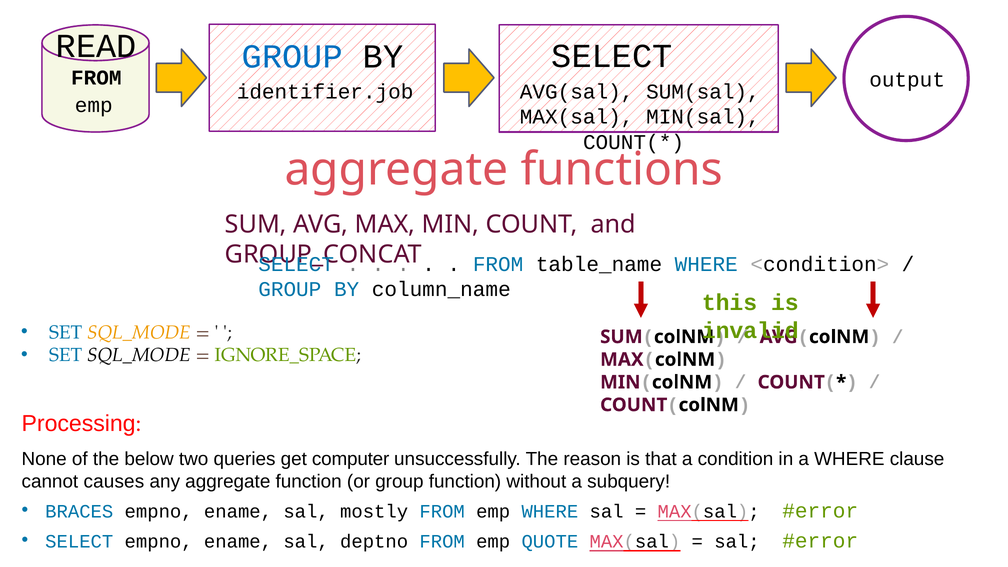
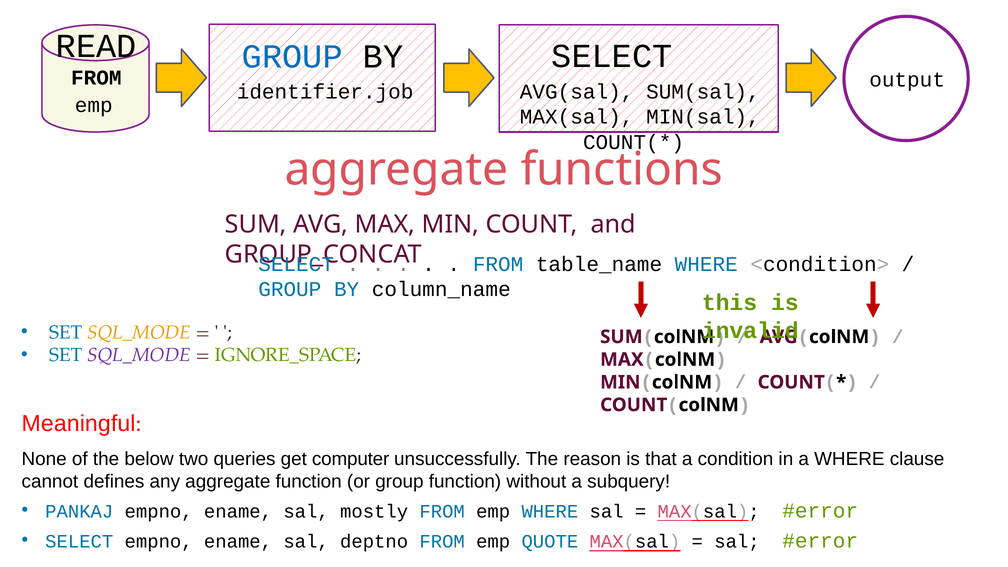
SQL_MODE at (139, 355) colour: black -> purple
Processing: Processing -> Meaningful
causes: causes -> defines
BRACES: BRACES -> PANKAJ
